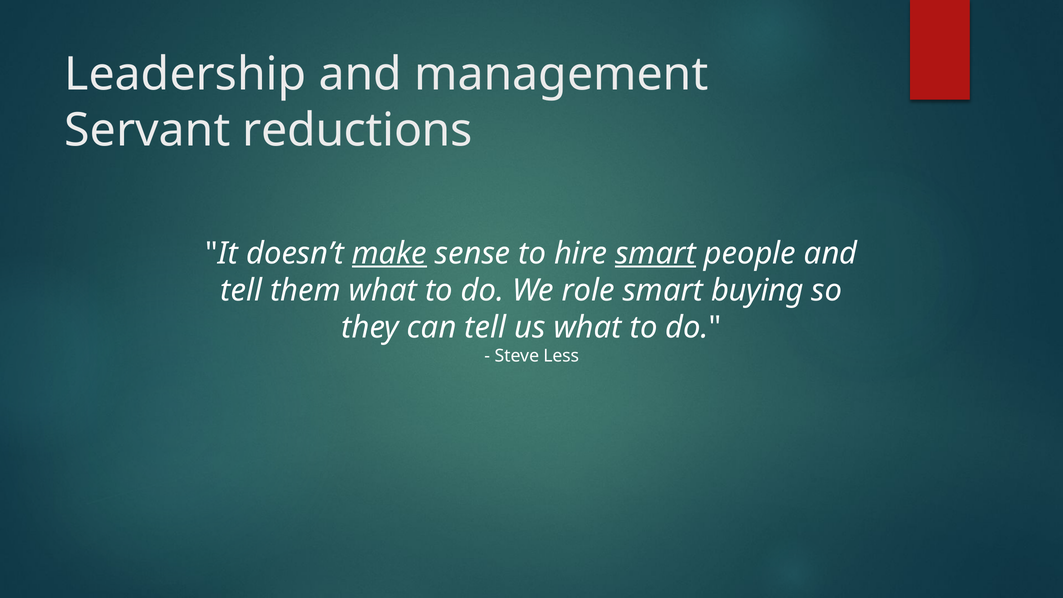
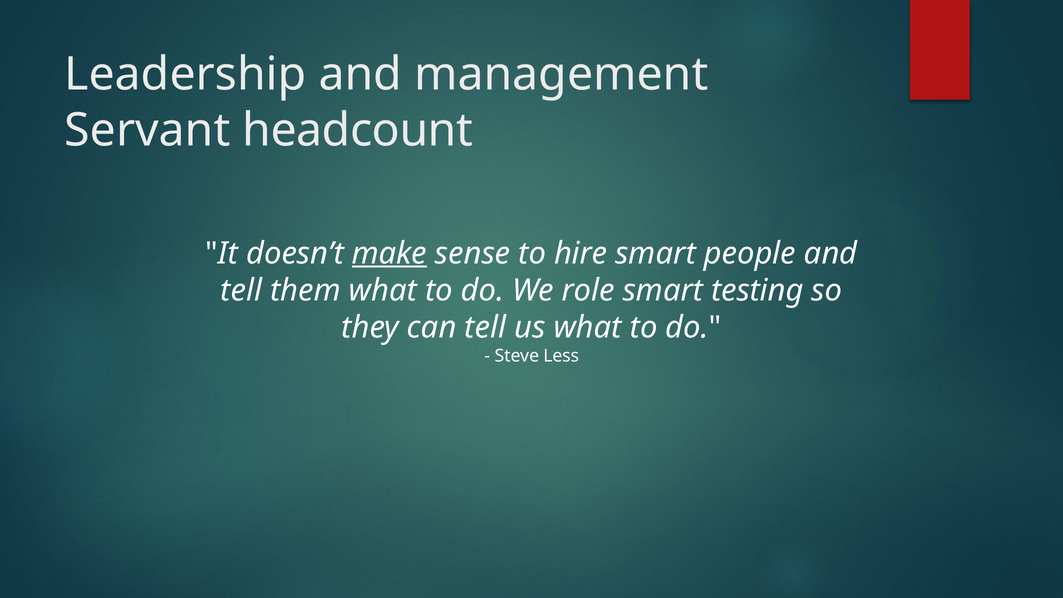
reductions: reductions -> headcount
smart at (655, 253) underline: present -> none
buying: buying -> testing
